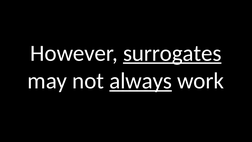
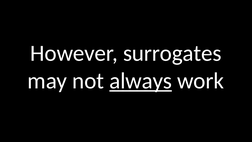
surrogates underline: present -> none
